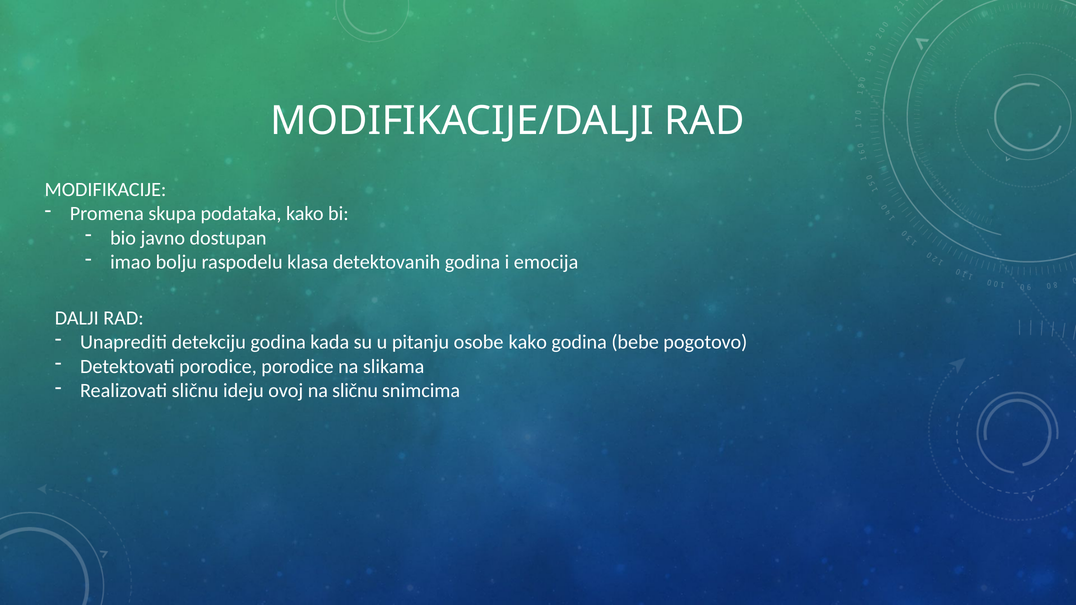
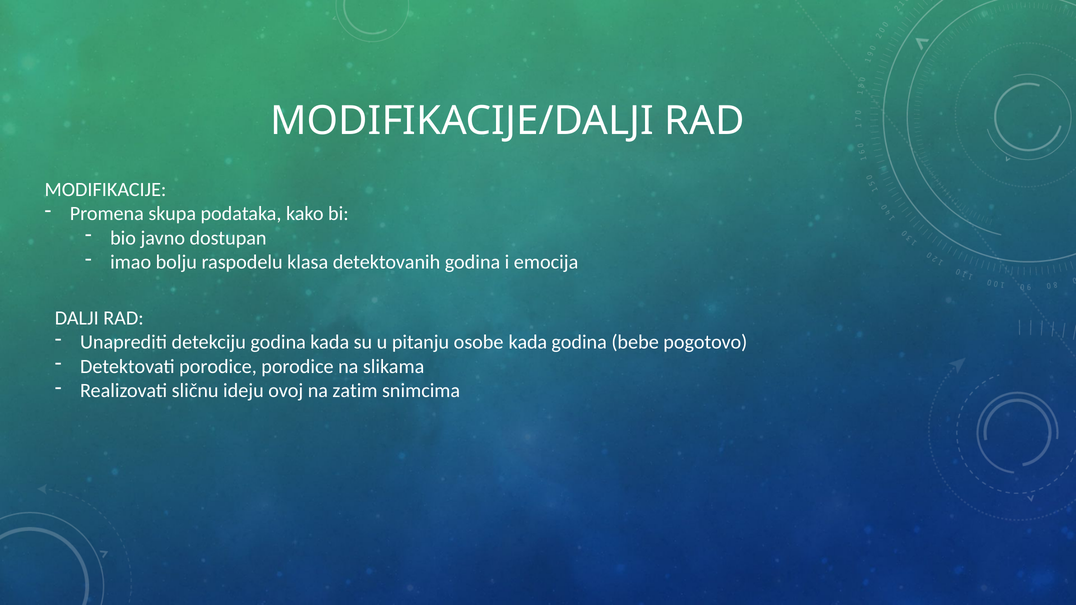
osobe kako: kako -> kada
na sličnu: sličnu -> zatim
